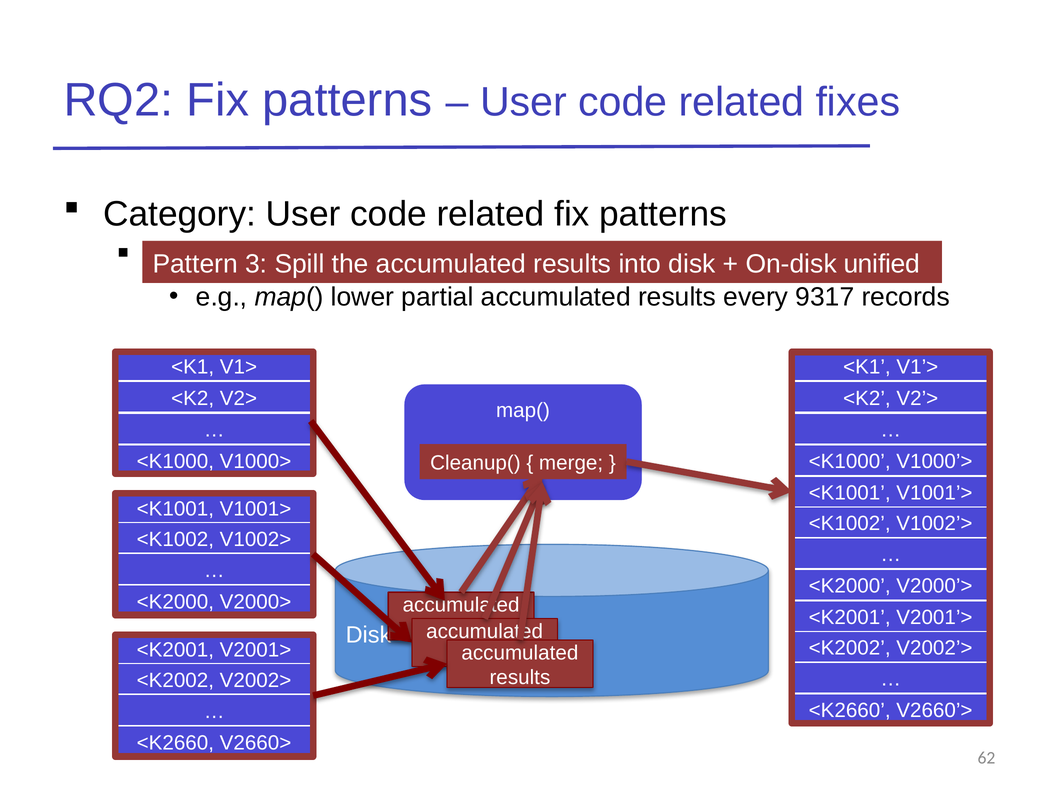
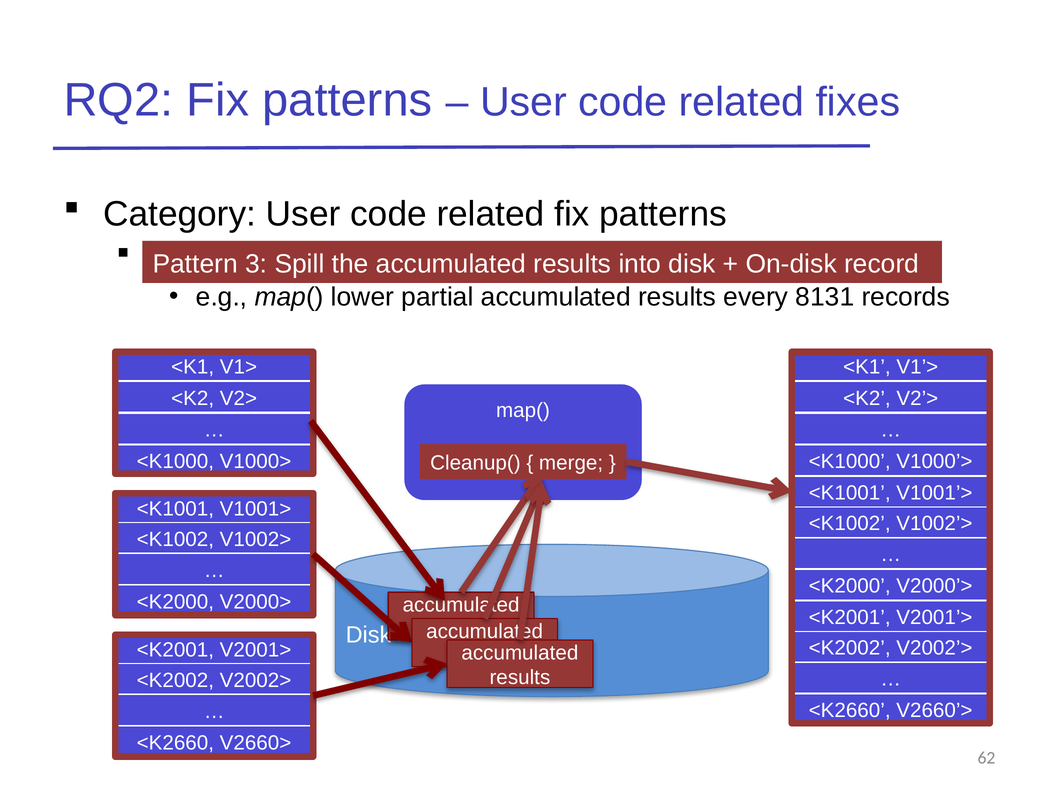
unified: unified -> record
9317: 9317 -> 8131
